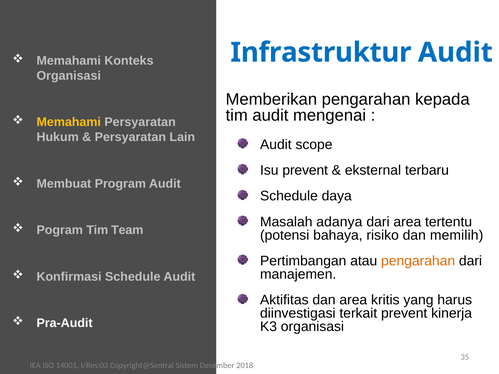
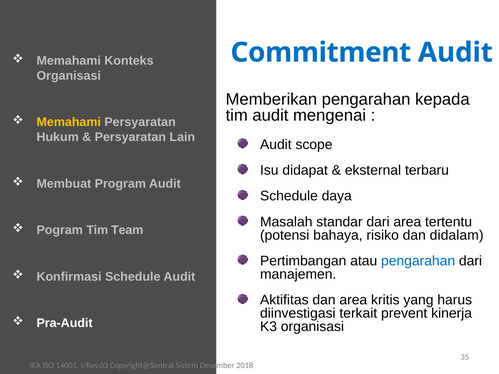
Infrastruktur: Infrastruktur -> Commitment
Isu prevent: prevent -> didapat
adanya: adanya -> standar
memilih: memilih -> didalam
pengarahan at (418, 261) colour: orange -> blue
